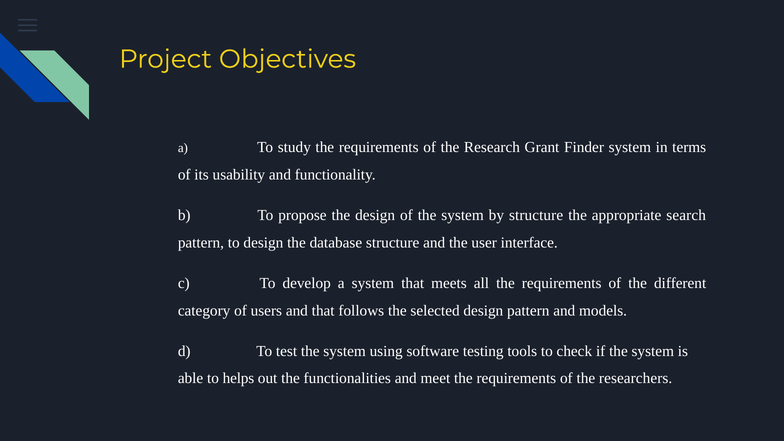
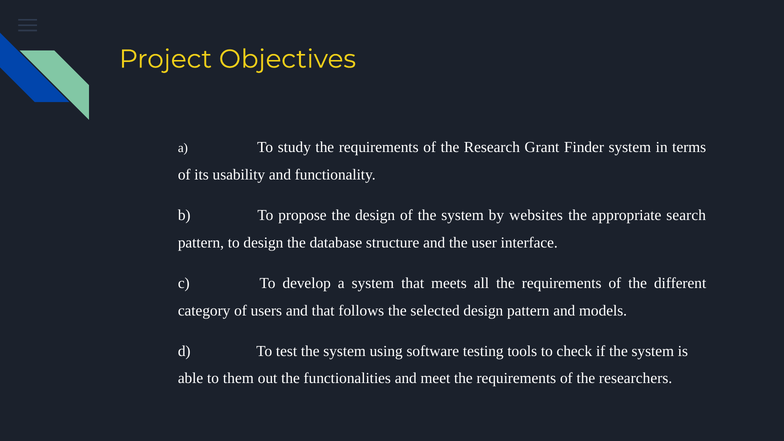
by structure: structure -> websites
helps: helps -> them
